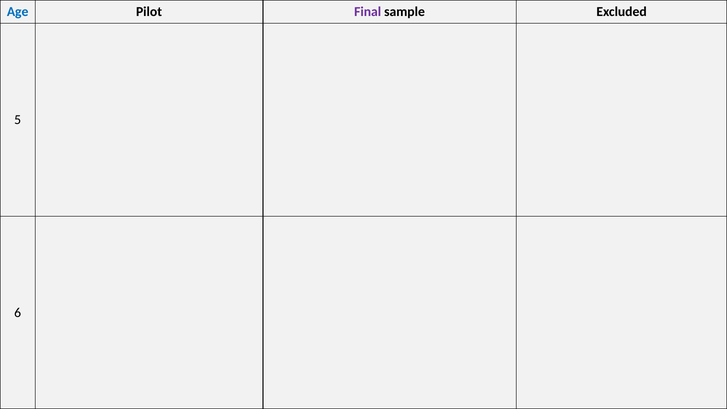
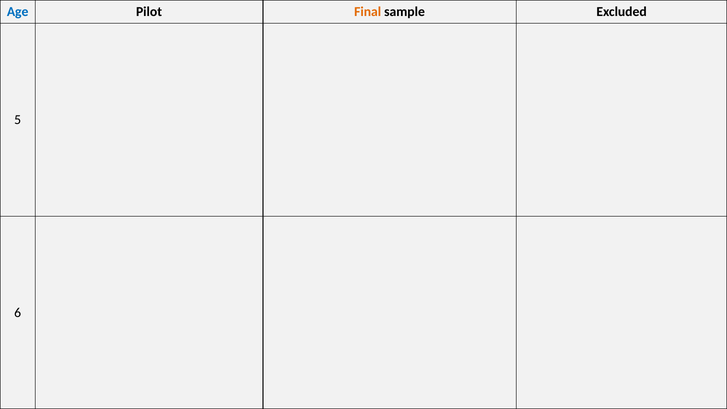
Final colour: purple -> orange
